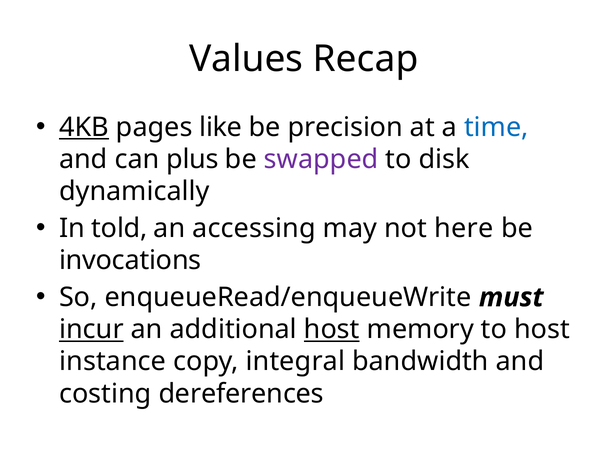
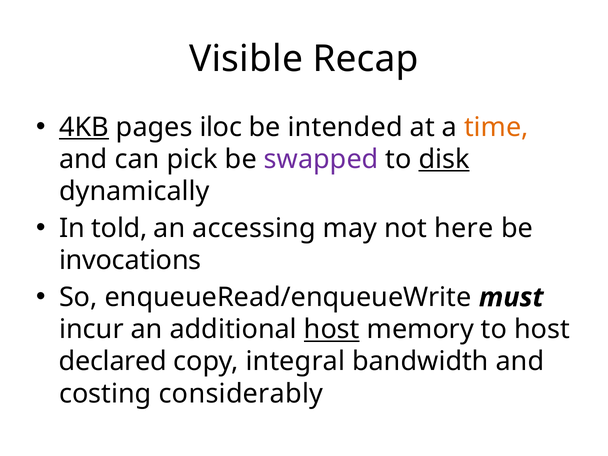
Values: Values -> Visible
like: like -> iloc
precision: precision -> intended
time colour: blue -> orange
plus: plus -> pick
disk underline: none -> present
incur underline: present -> none
instance: instance -> declared
dereferences: dereferences -> considerably
